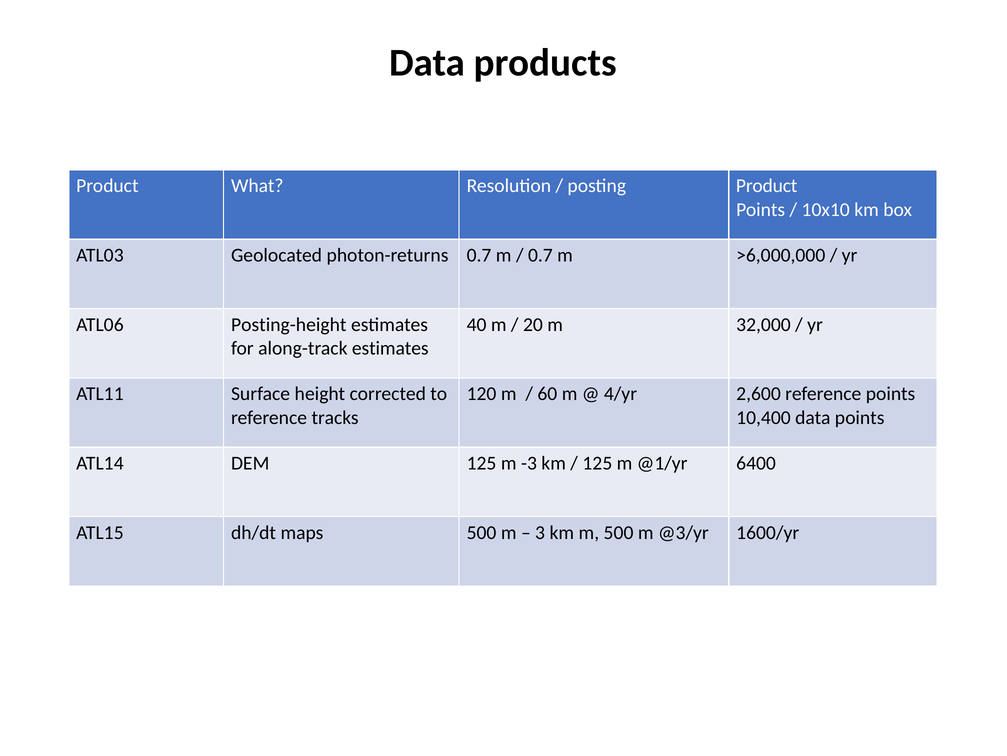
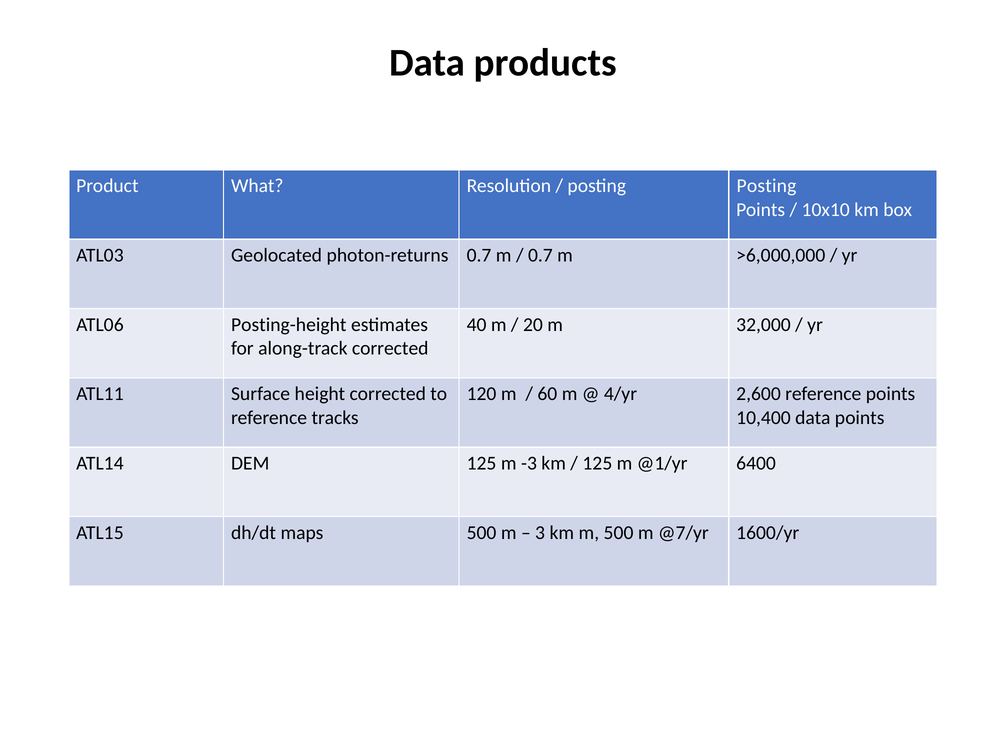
posting Product: Product -> Posting
along-track estimates: estimates -> corrected
@3/yr: @3/yr -> @7/yr
